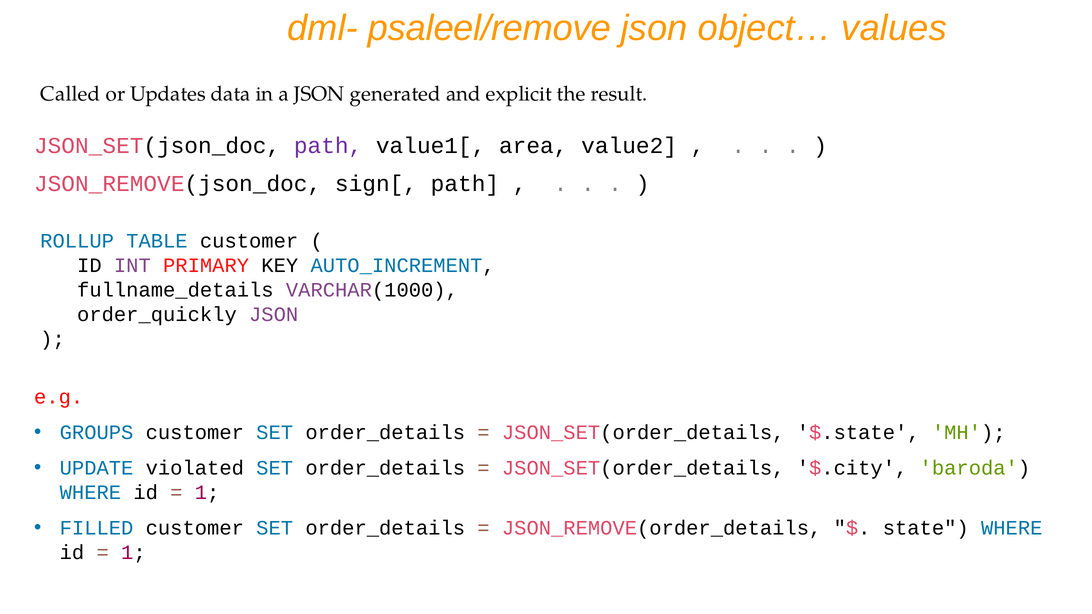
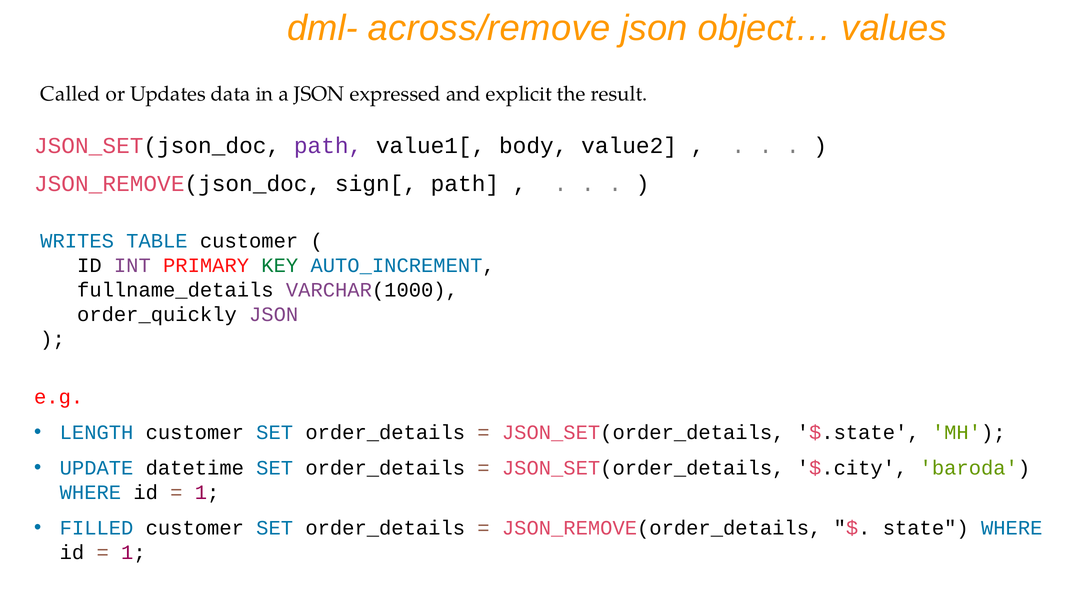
psaleel/remove: psaleel/remove -> across/remove
generated: generated -> expressed
area: area -> body
ROLLUP: ROLLUP -> WRITES
KEY colour: black -> green
GROUPS: GROUPS -> LENGTH
violated: violated -> datetime
